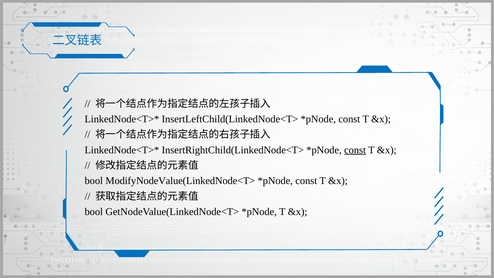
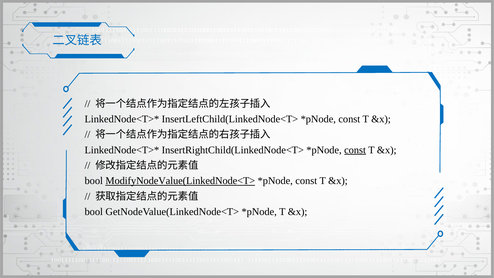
ModifyNodeValue(LinkedNode<T> underline: none -> present
